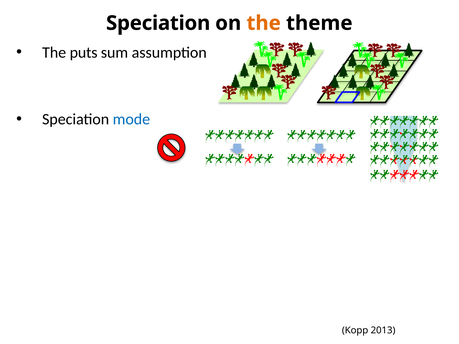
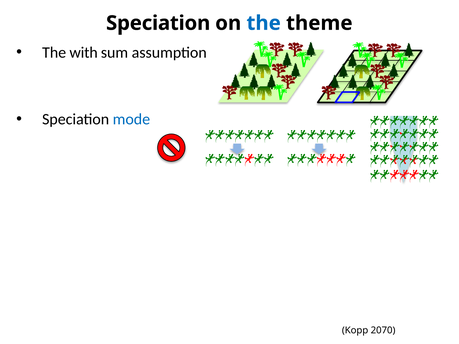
the at (264, 23) colour: orange -> blue
puts: puts -> with
2013: 2013 -> 2070
